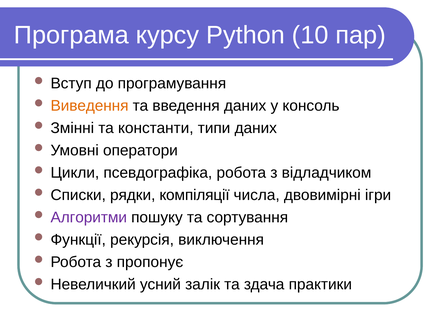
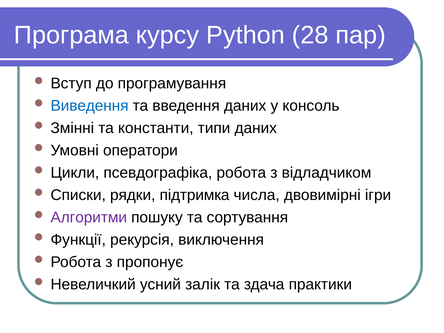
10: 10 -> 28
Виведення colour: orange -> blue
компіляції: компіляції -> підтримка
